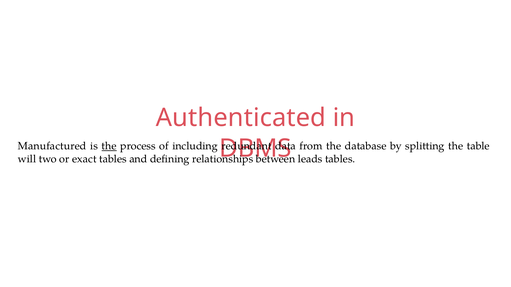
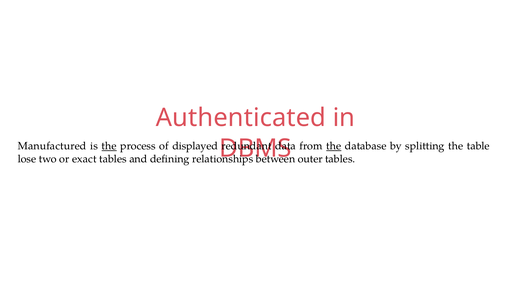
including: including -> displayed
the at (334, 146) underline: none -> present
will: will -> lose
leads: leads -> outer
